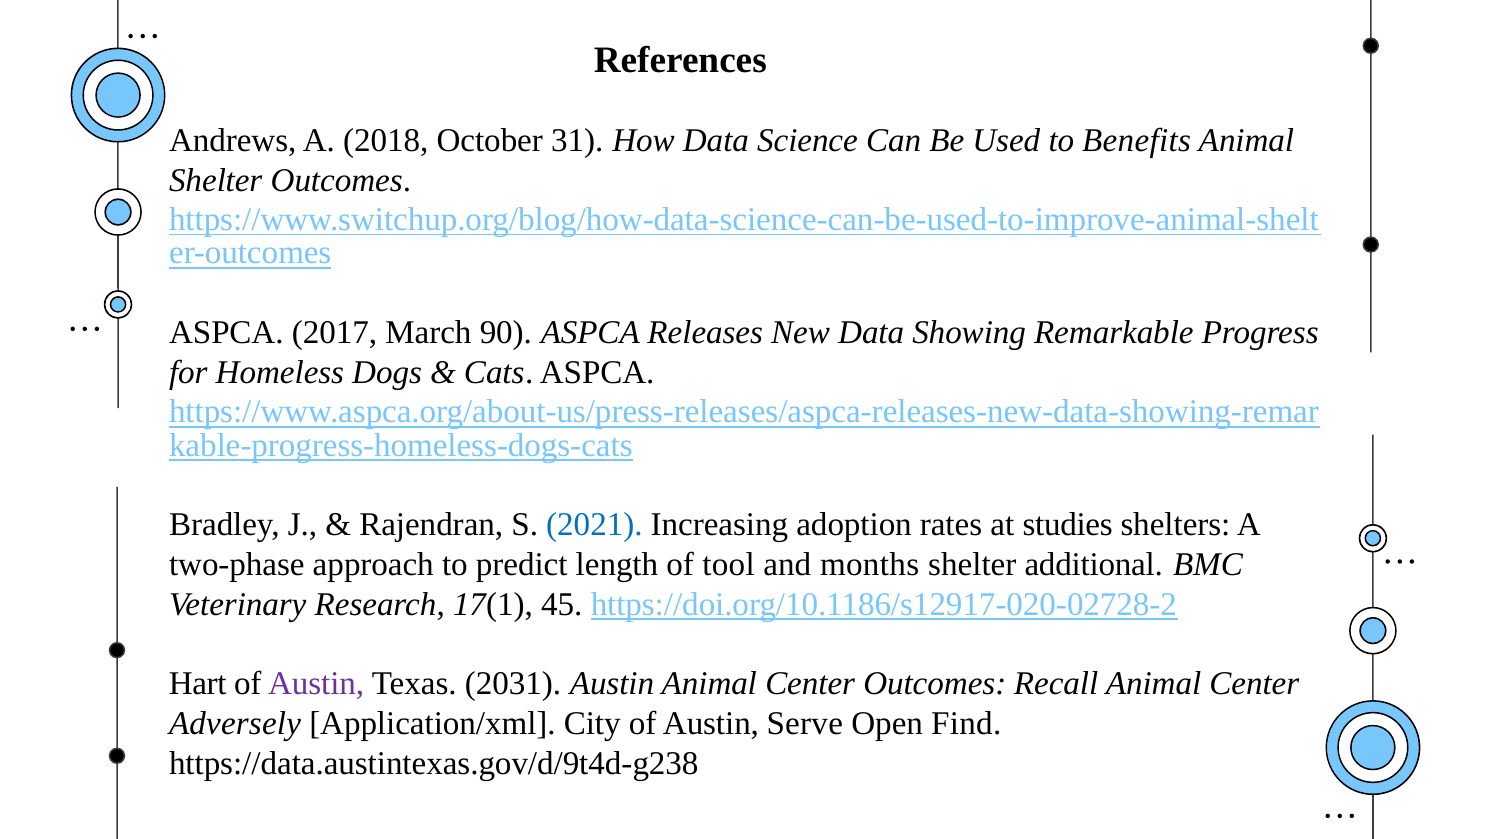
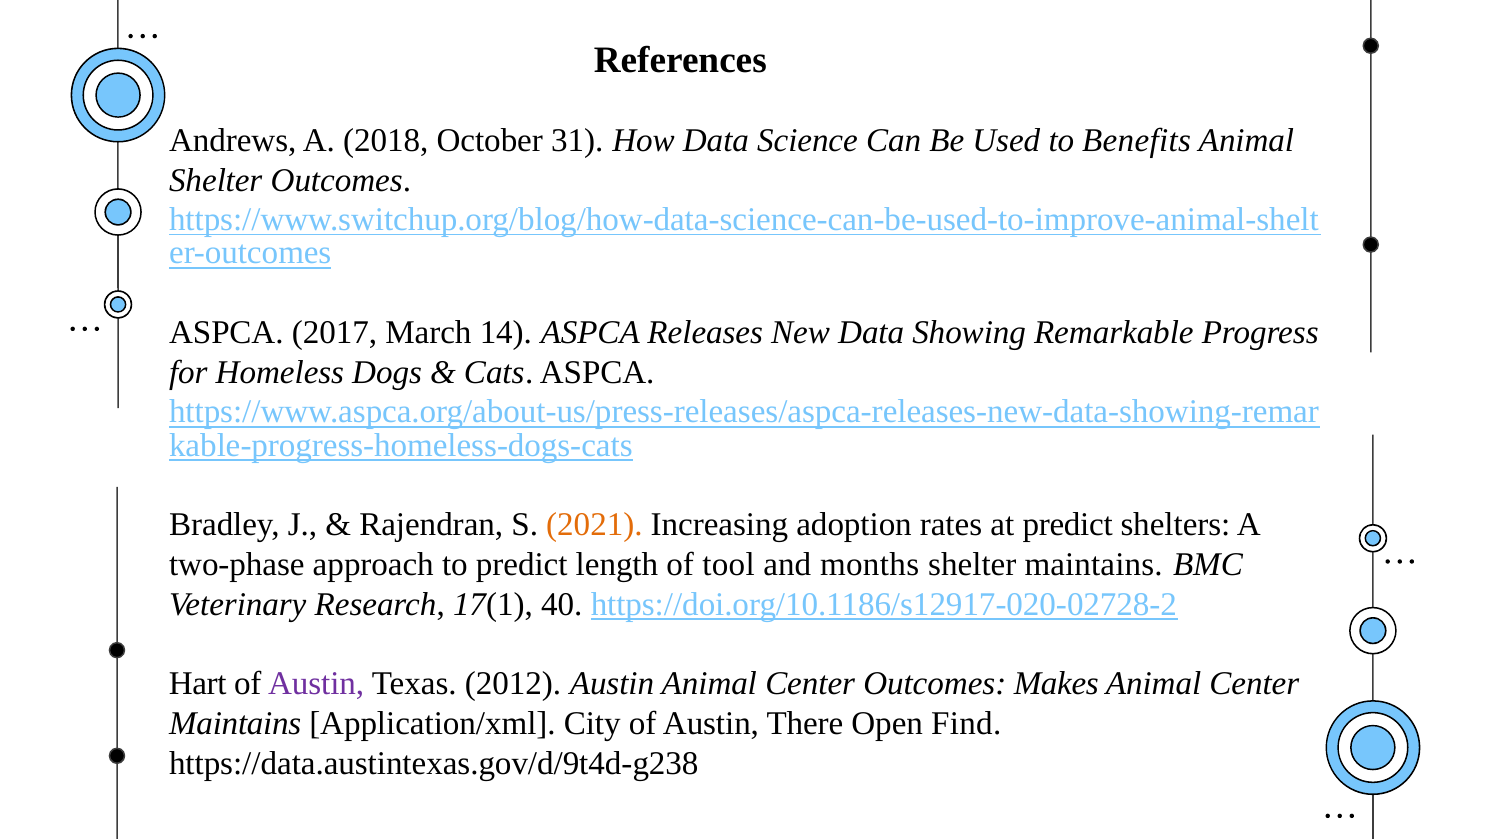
90: 90 -> 14
2021 colour: blue -> orange
at studies: studies -> predict
shelter additional: additional -> maintains
45: 45 -> 40
2031: 2031 -> 2012
Recall: Recall -> Makes
Adversely at (235, 723): Adversely -> Maintains
Serve: Serve -> There
